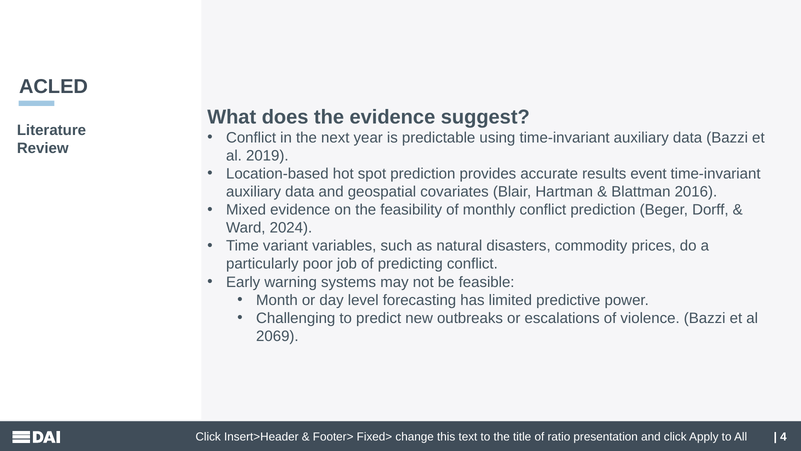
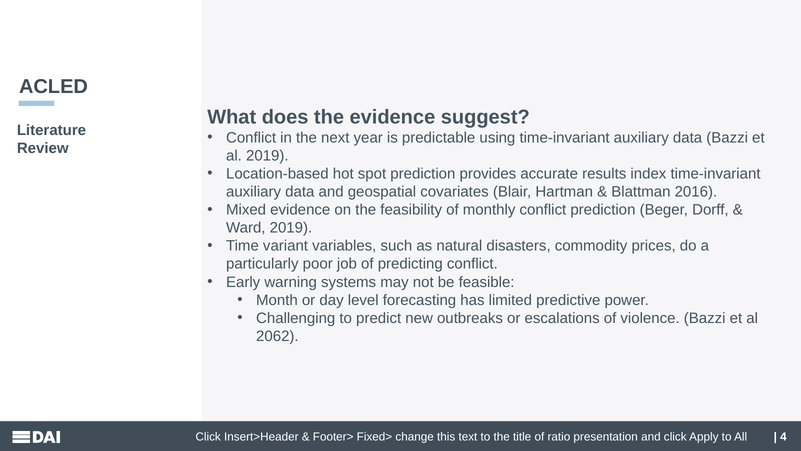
event: event -> index
Ward 2024: 2024 -> 2019
2069: 2069 -> 2062
